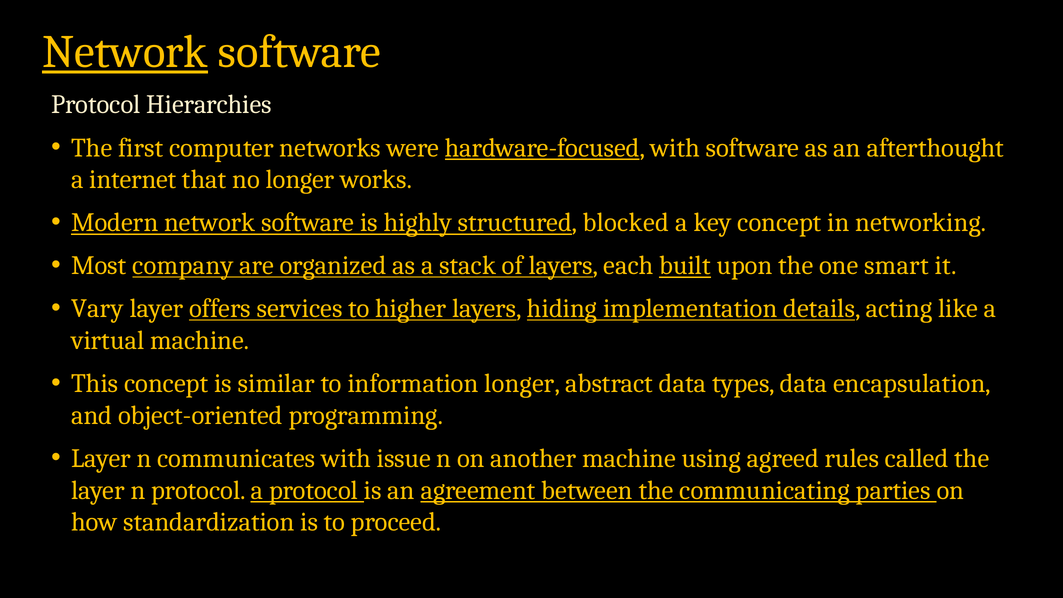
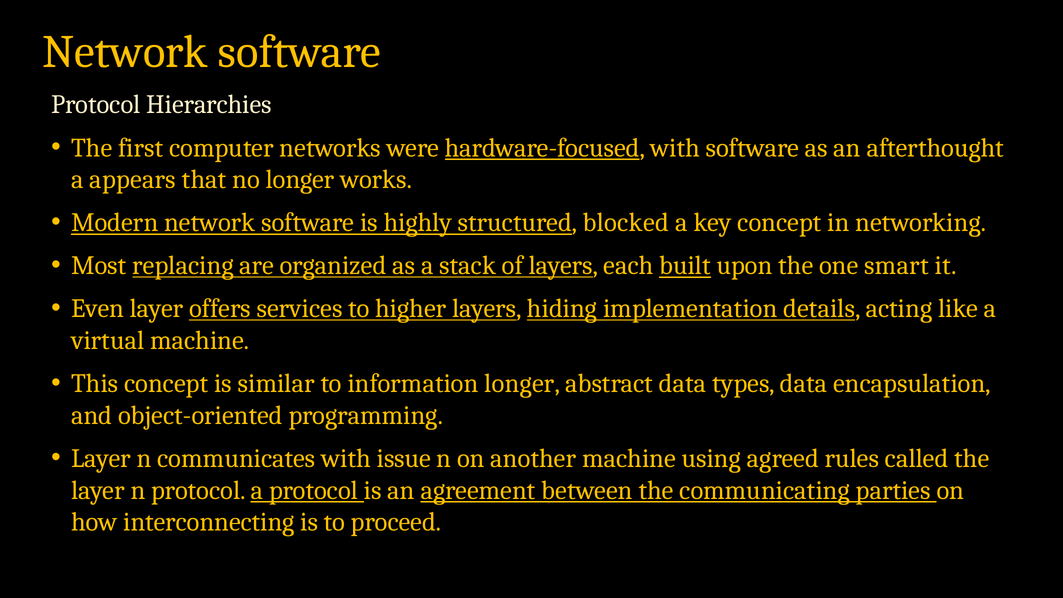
Network at (125, 52) underline: present -> none
internet: internet -> appears
company: company -> replacing
Vary: Vary -> Even
standardization: standardization -> interconnecting
